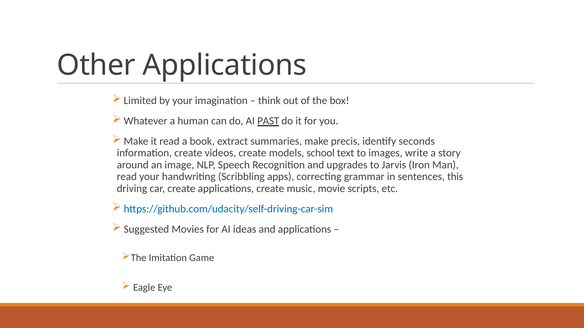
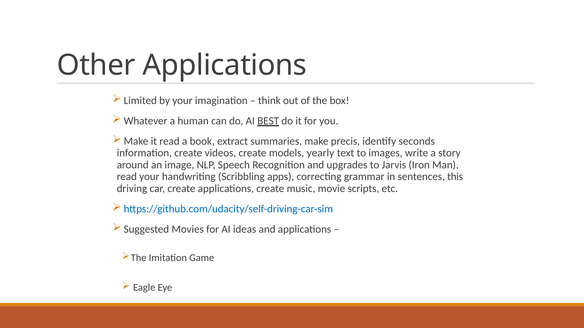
PAST: PAST -> BEST
school: school -> yearly
